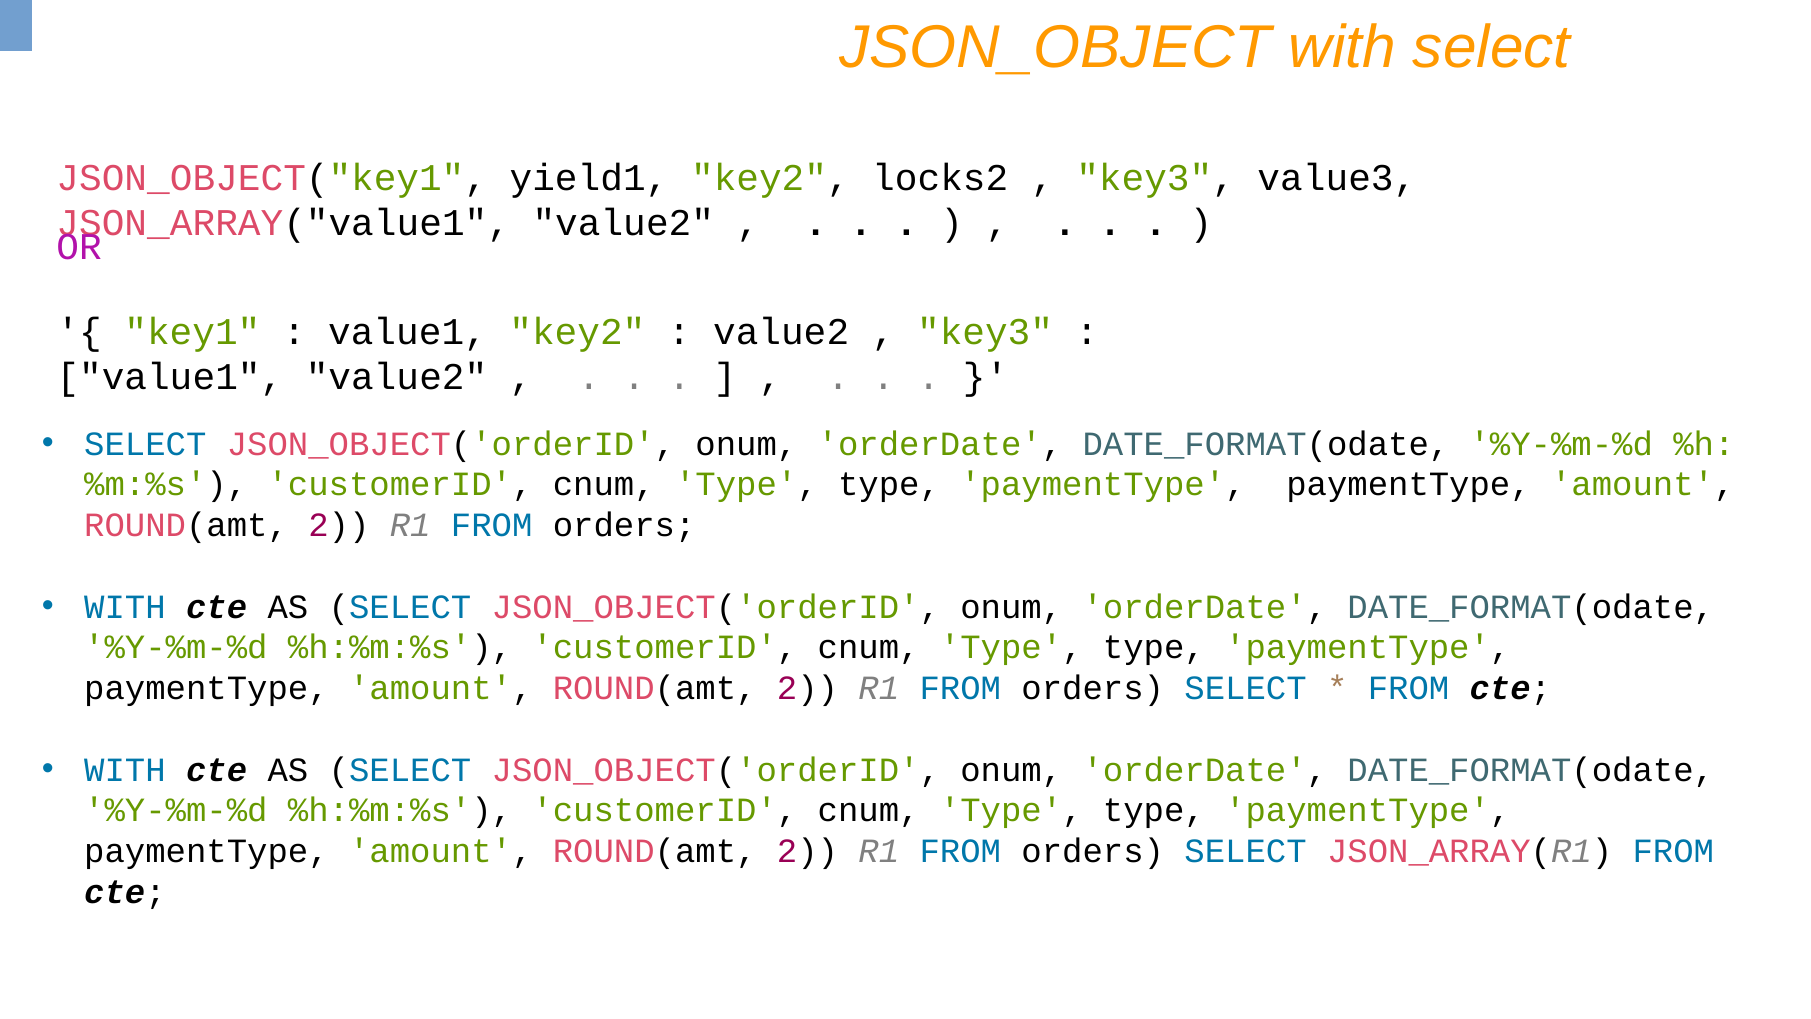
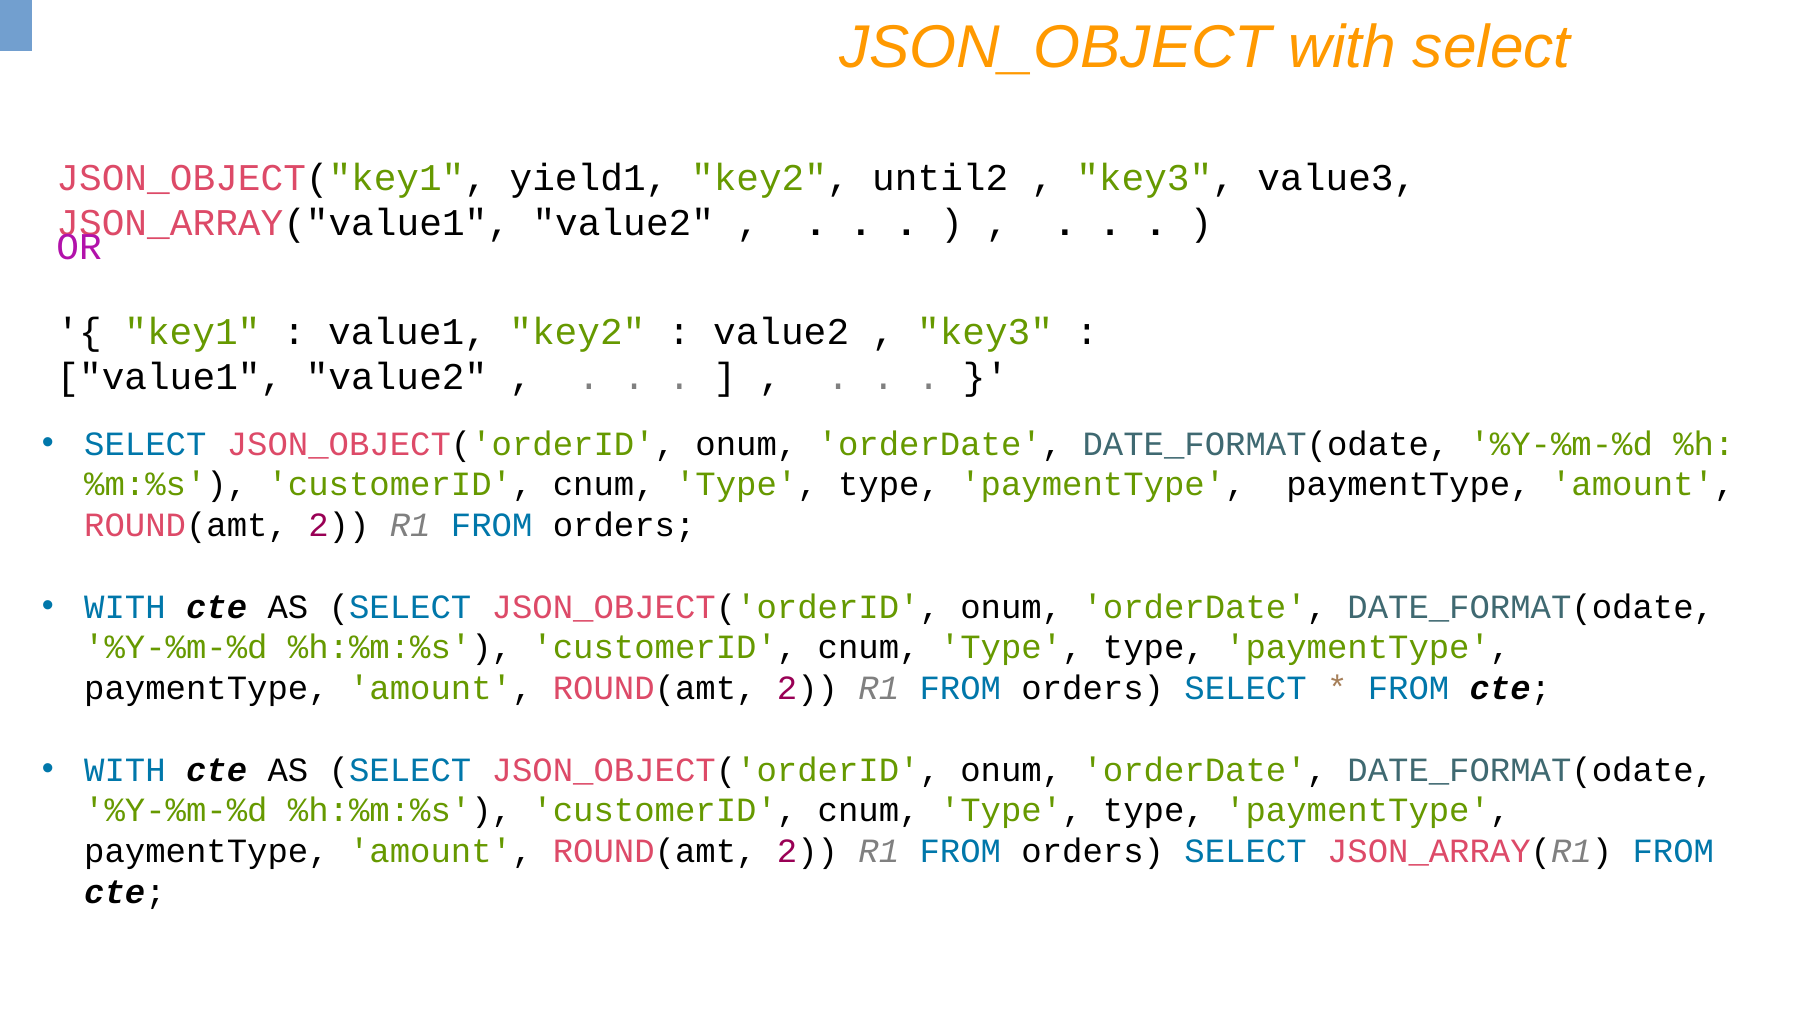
locks2: locks2 -> until2
